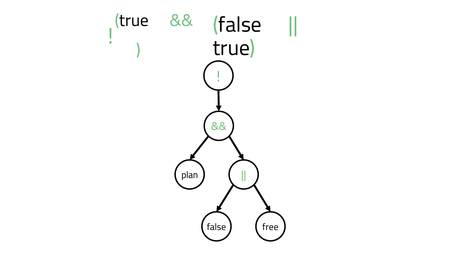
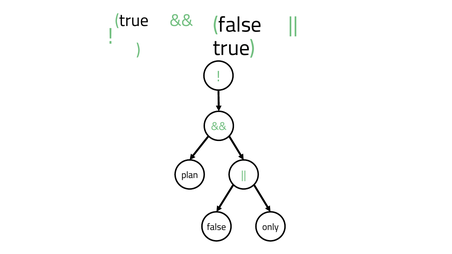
free: free -> only
